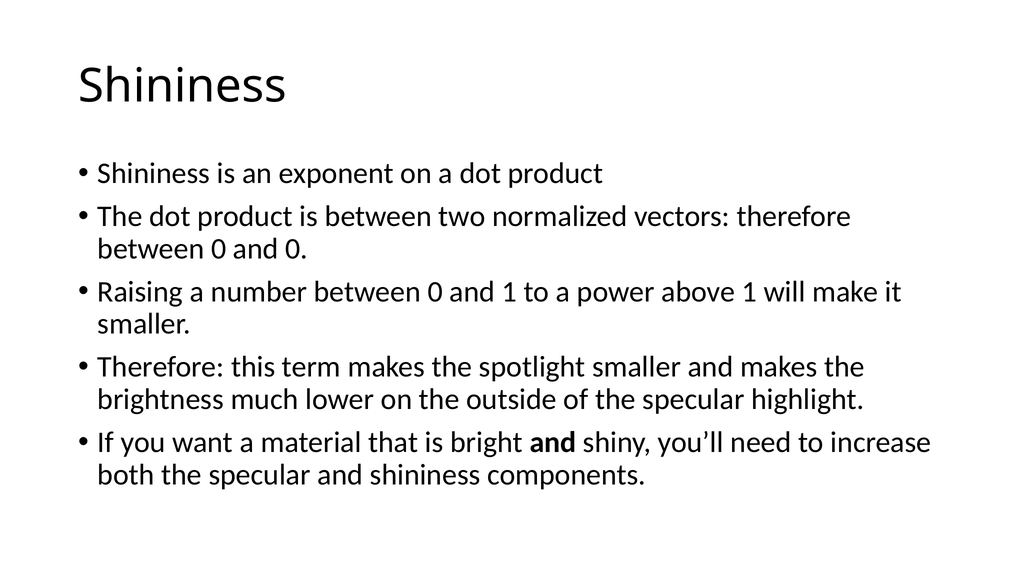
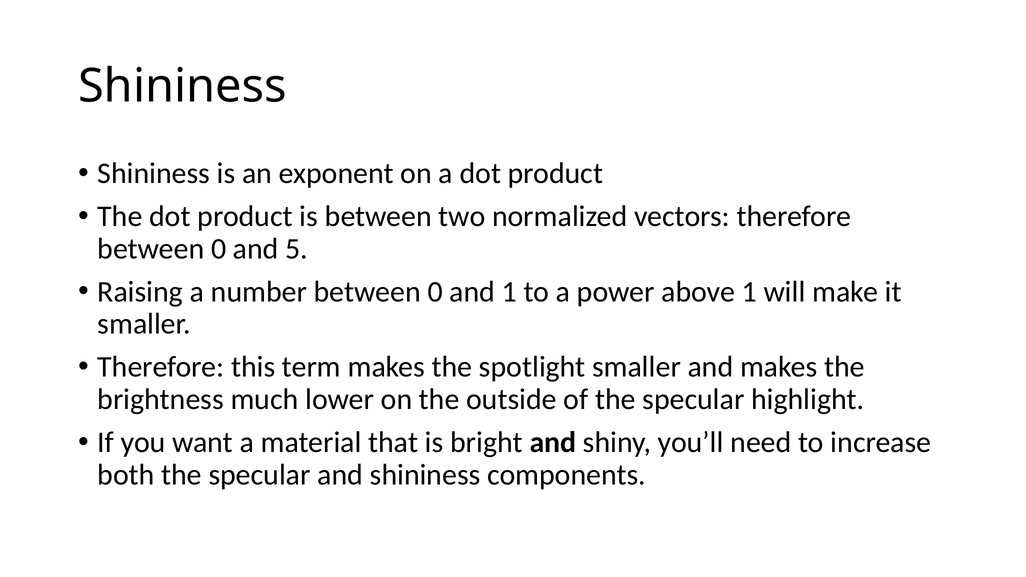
and 0: 0 -> 5
